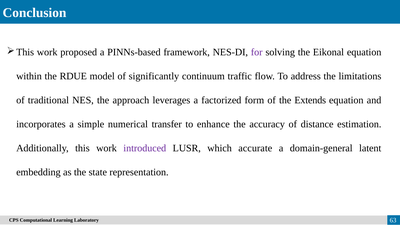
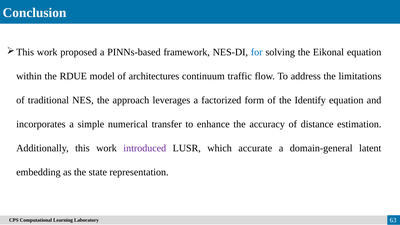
for colour: purple -> blue
significantly: significantly -> architectures
Extends: Extends -> Identify
